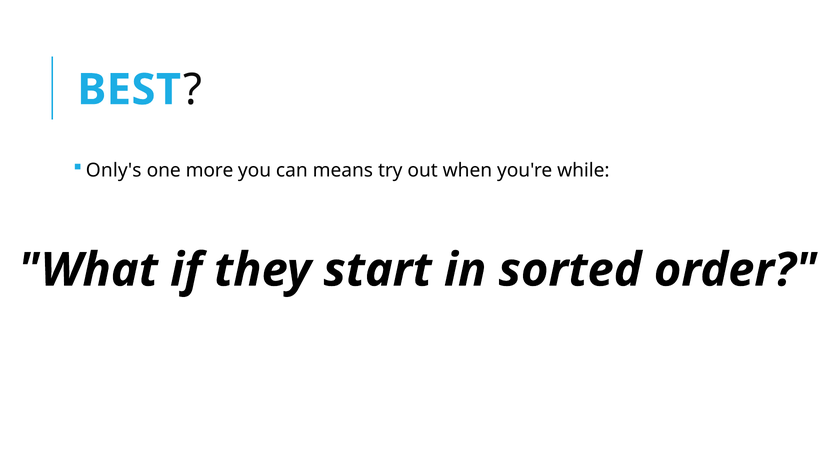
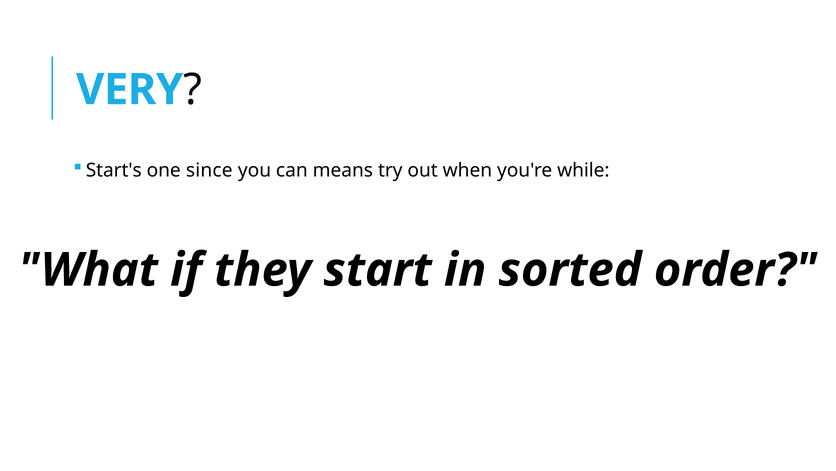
BEST: BEST -> VERY
Only's: Only's -> Start's
more: more -> since
